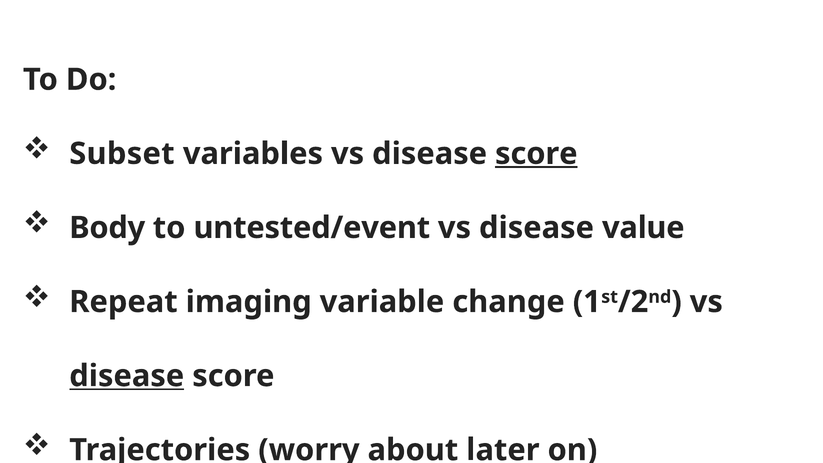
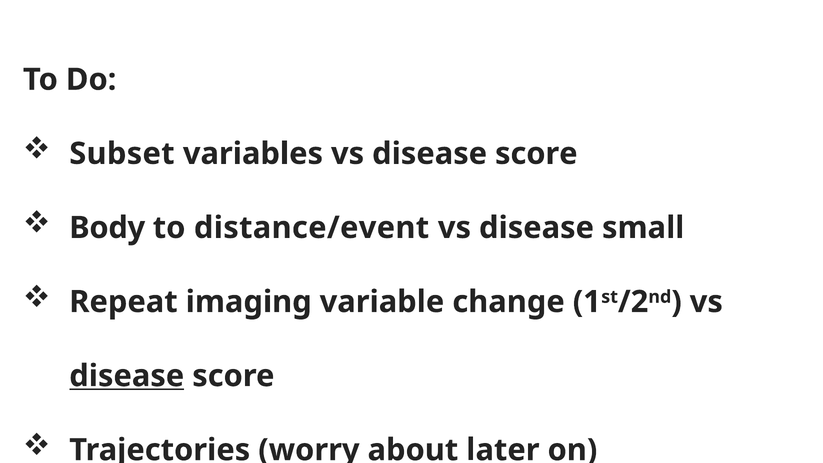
score at (536, 154) underline: present -> none
untested/event: untested/event -> distance/event
value: value -> small
